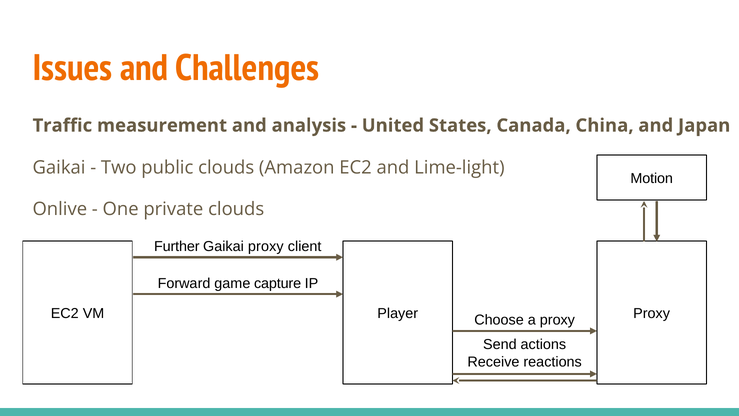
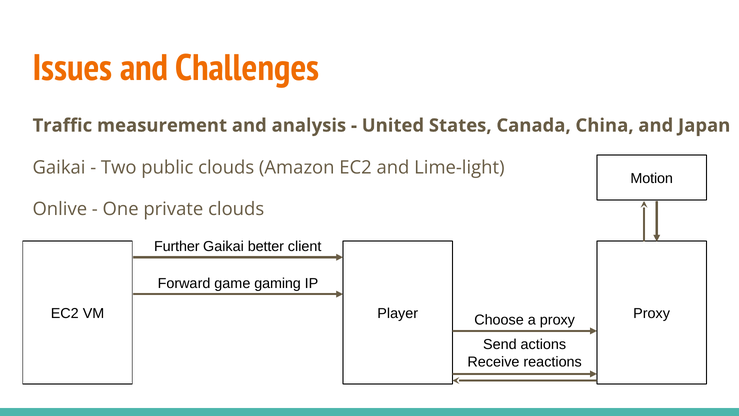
Gaikai proxy: proxy -> better
capture: capture -> gaming
